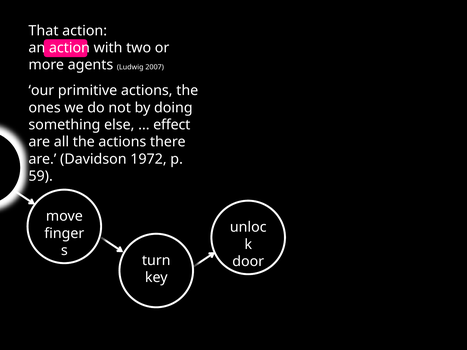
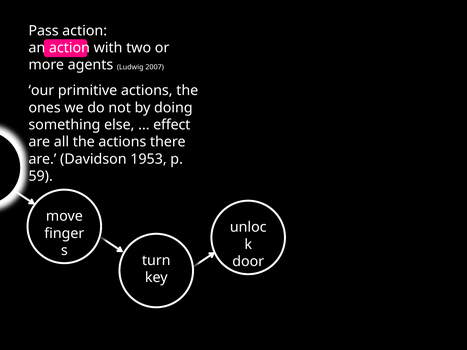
That: That -> Pass
1972: 1972 -> 1953
